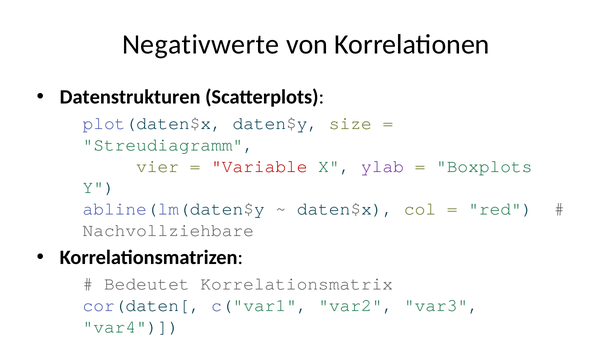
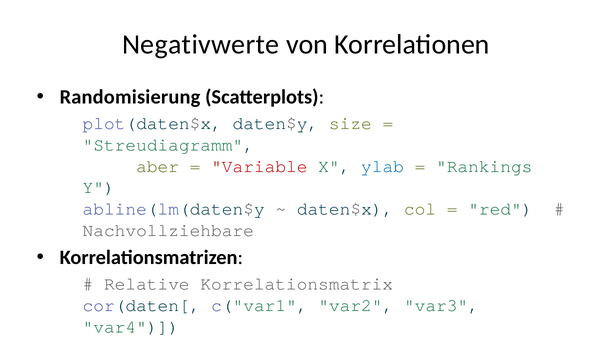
Datenstrukturen: Datenstrukturen -> Randomisierung
vier: vier -> aber
ylab colour: purple -> blue
Boxplots: Boxplots -> Rankings
Bedeutet: Bedeutet -> Relative
